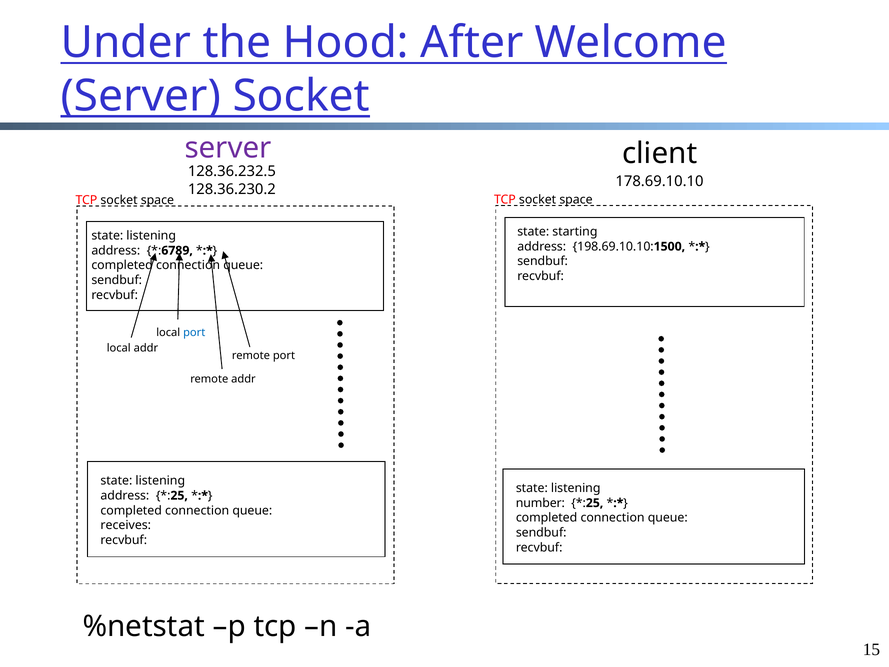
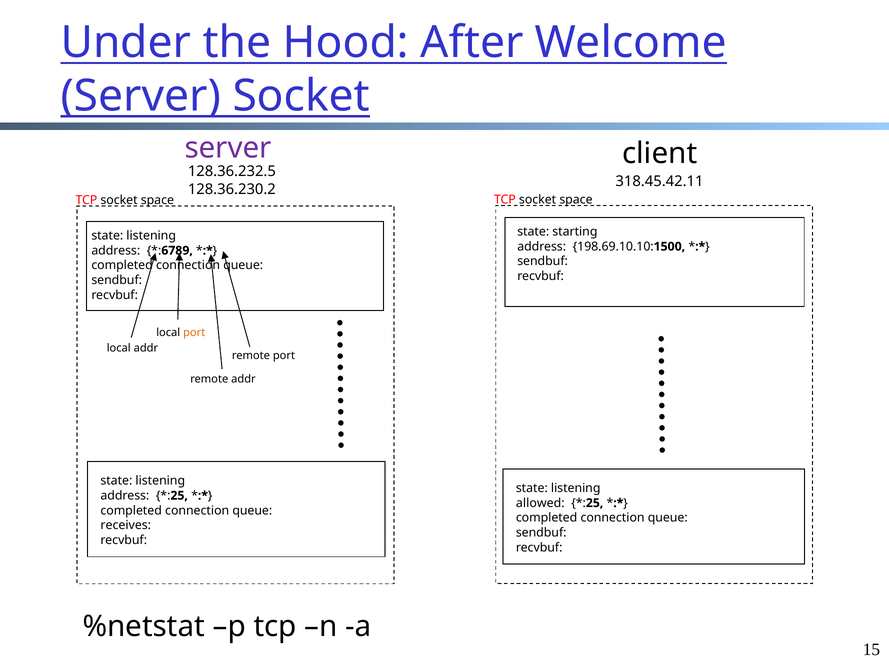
178.69.10.10: 178.69.10.10 -> 318.45.42.11
port at (194, 332) colour: blue -> orange
number: number -> allowed
